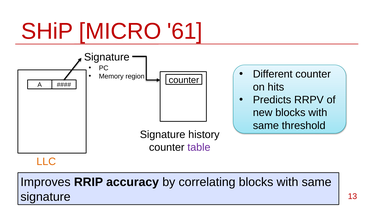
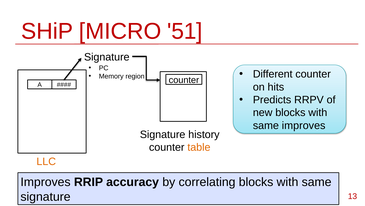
61: 61 -> 51
same threshold: threshold -> improves
table colour: purple -> orange
